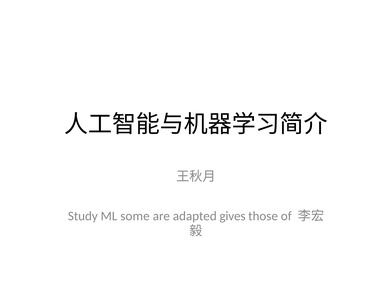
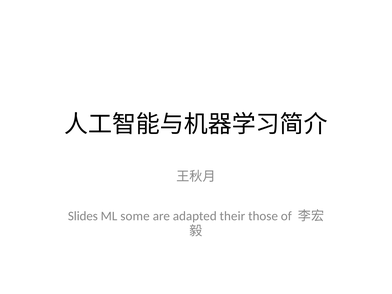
Study: Study -> Slides
gives: gives -> their
